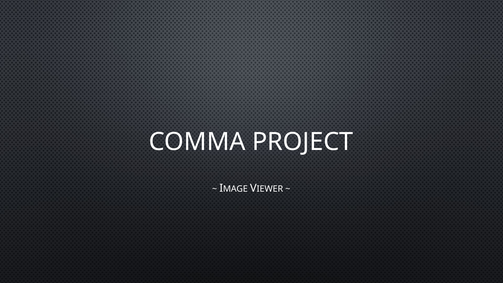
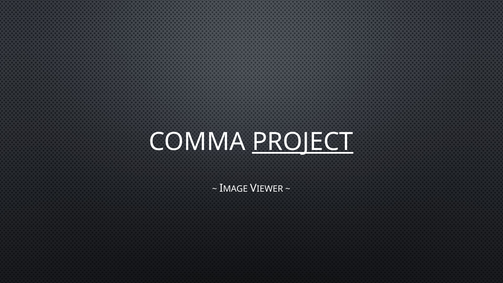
PROJECT underline: none -> present
